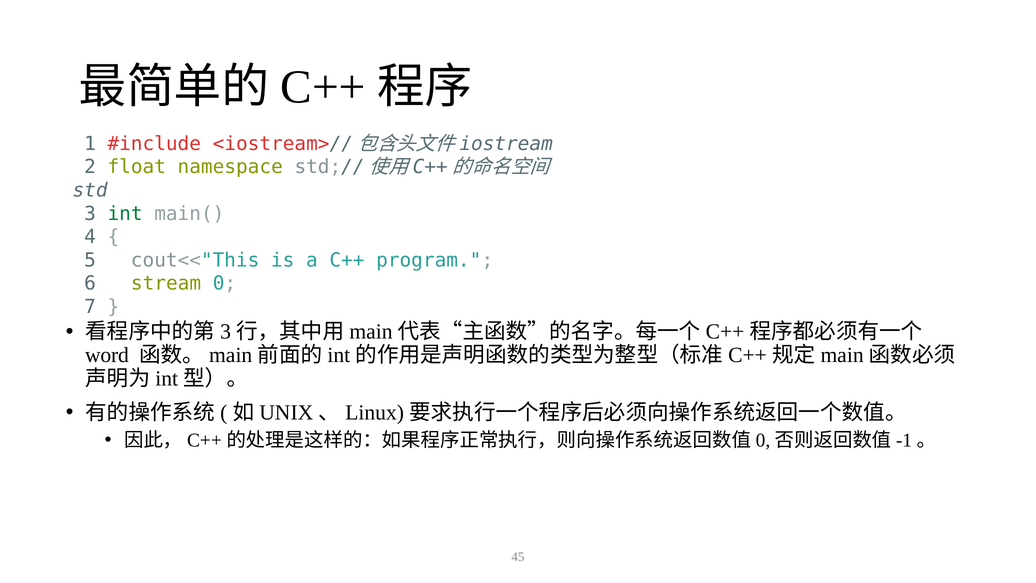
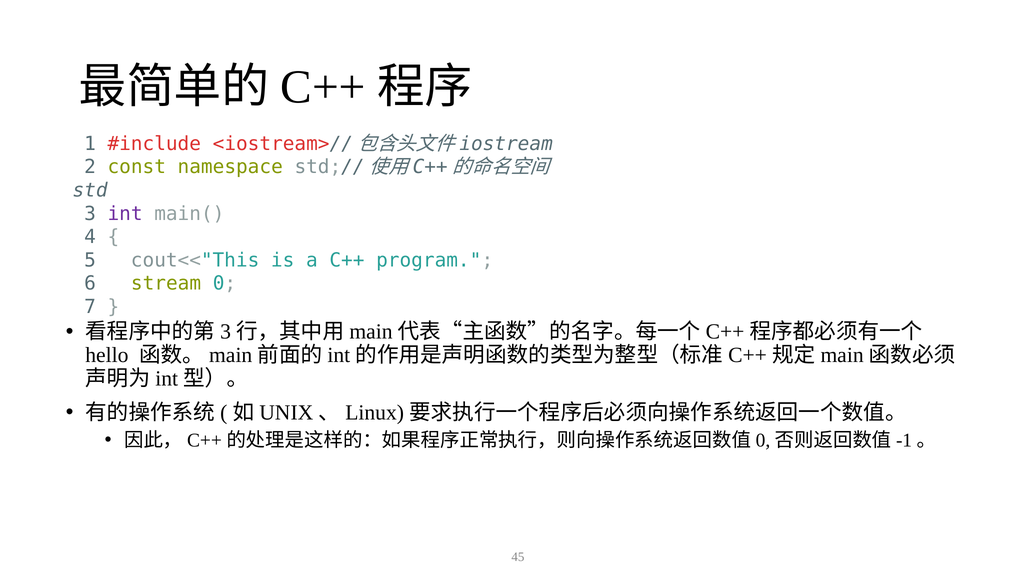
float: float -> const
int colour: green -> purple
word: word -> hello
